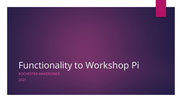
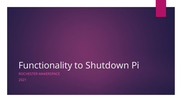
Workshop: Workshop -> Shutdown
